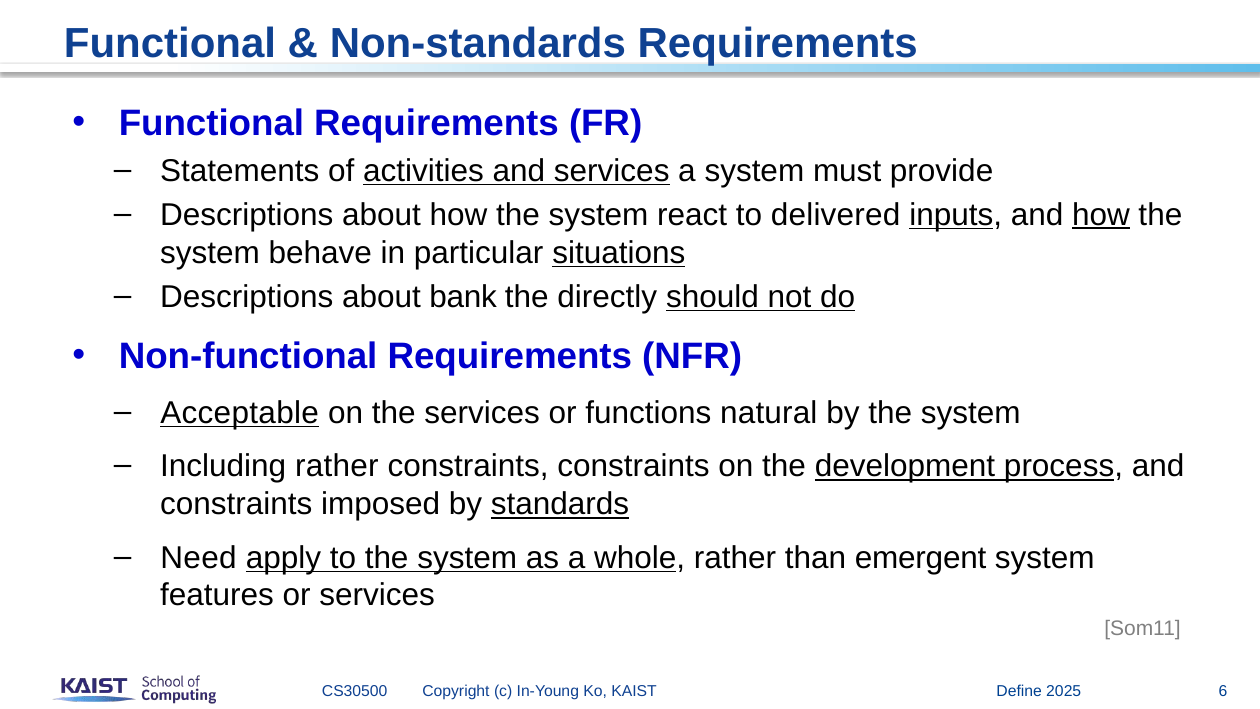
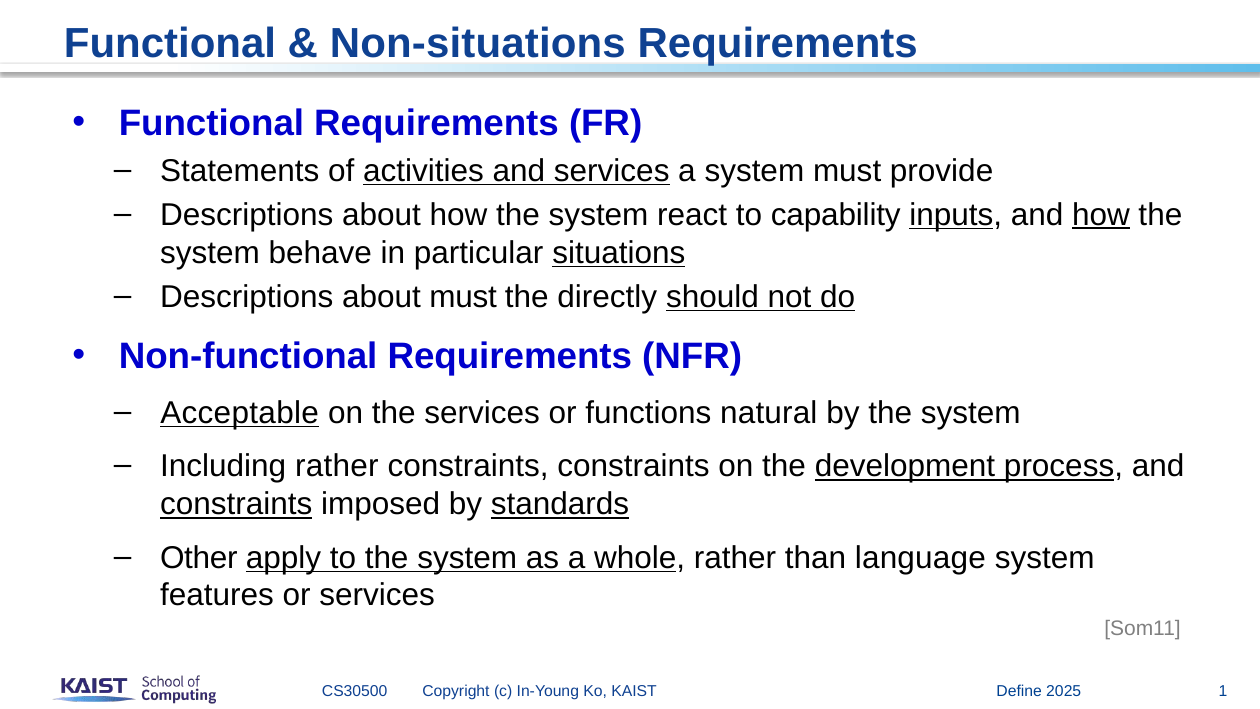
Non-standards: Non-standards -> Non-situations
delivered: delivered -> capability
about bank: bank -> must
constraints at (236, 504) underline: none -> present
Need: Need -> Other
emergent: emergent -> language
6: 6 -> 1
